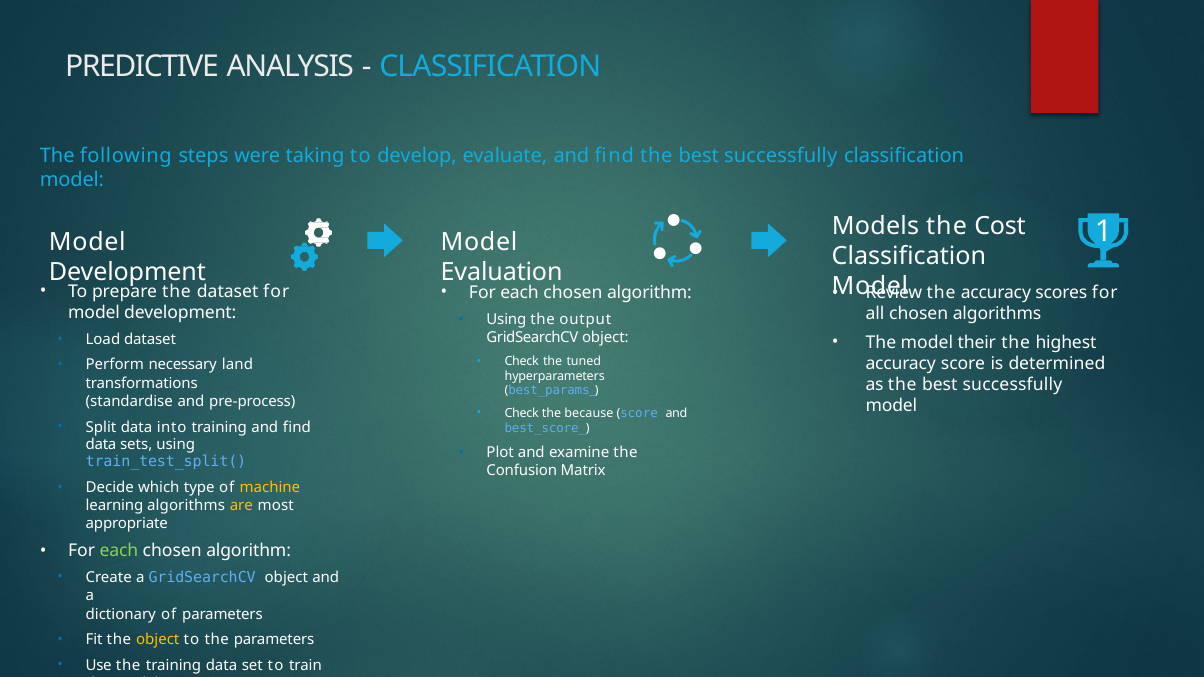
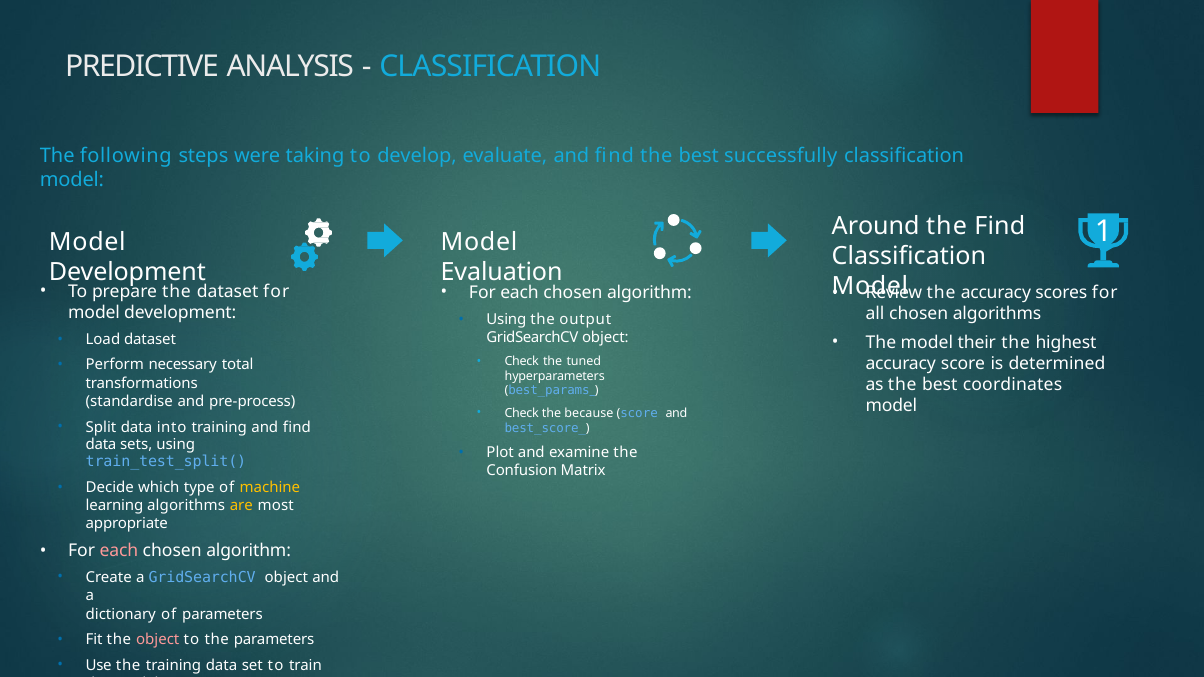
Models: Models -> Around
the Cost: Cost -> Find
land: land -> total
as the best successfully: successfully -> coordinates
each at (119, 551) colour: light green -> pink
object at (158, 640) colour: yellow -> pink
